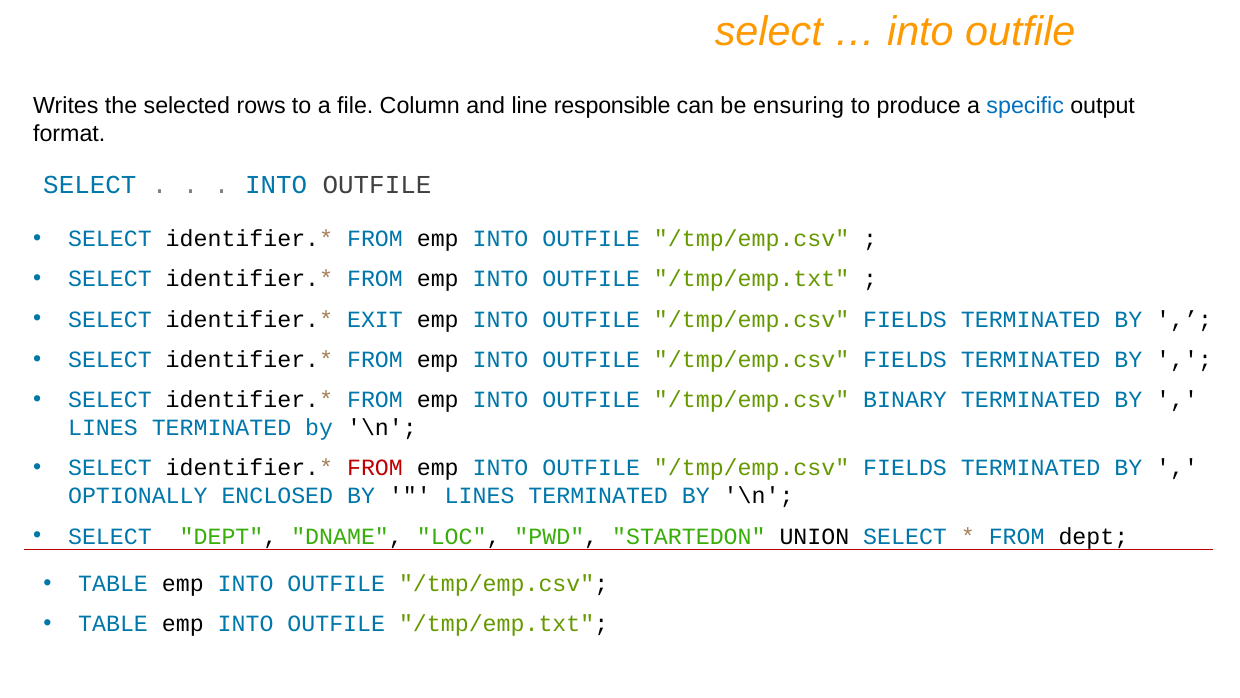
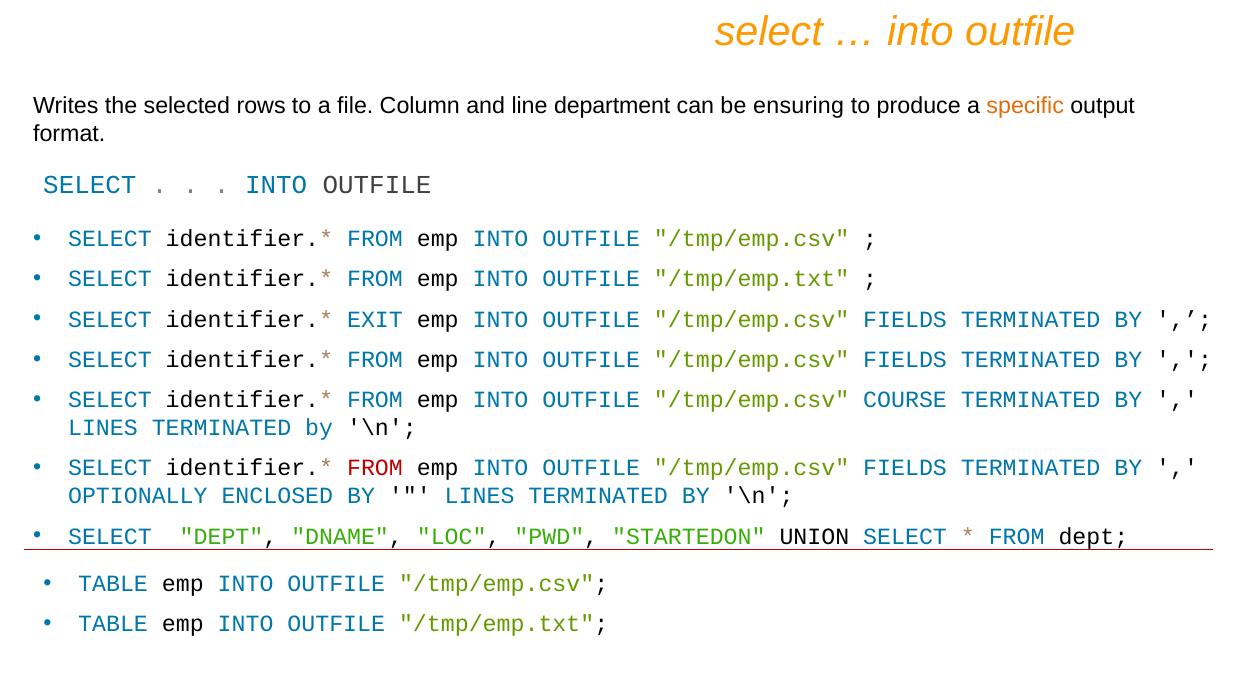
responsible: responsible -> department
specific colour: blue -> orange
BINARY: BINARY -> COURSE
